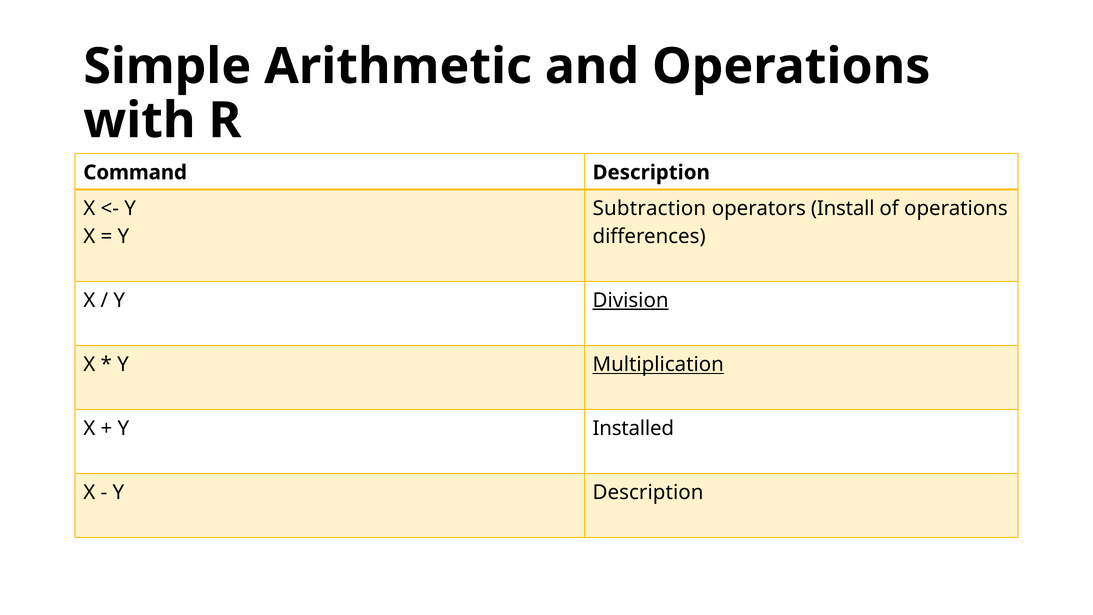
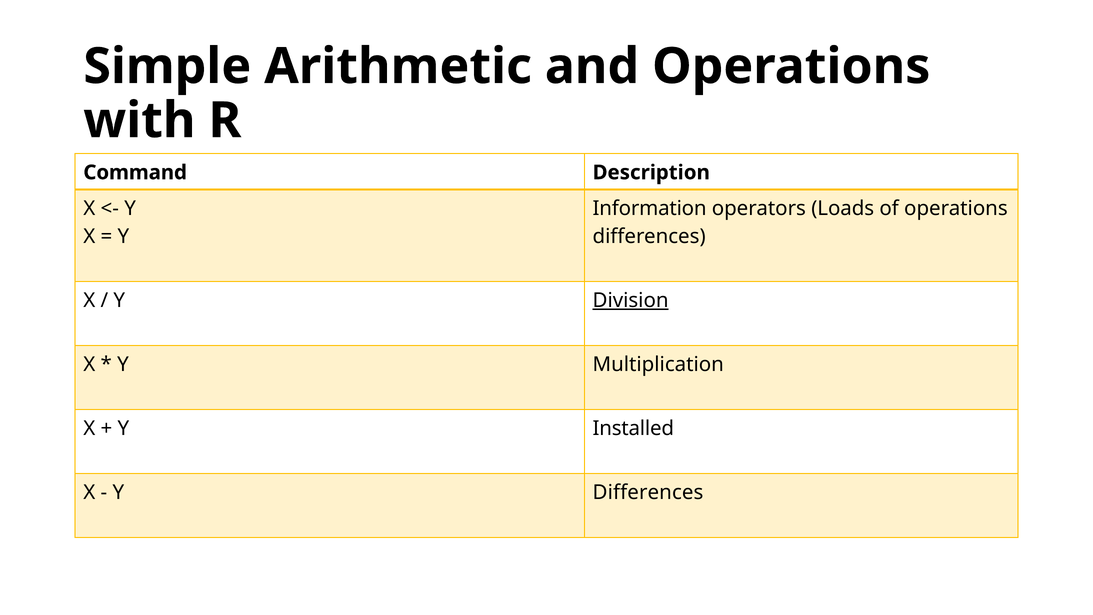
Subtraction: Subtraction -> Information
Install: Install -> Loads
Multiplication underline: present -> none
Y Description: Description -> Differences
